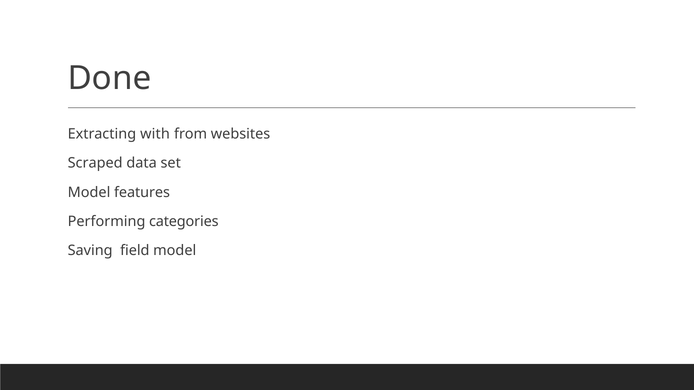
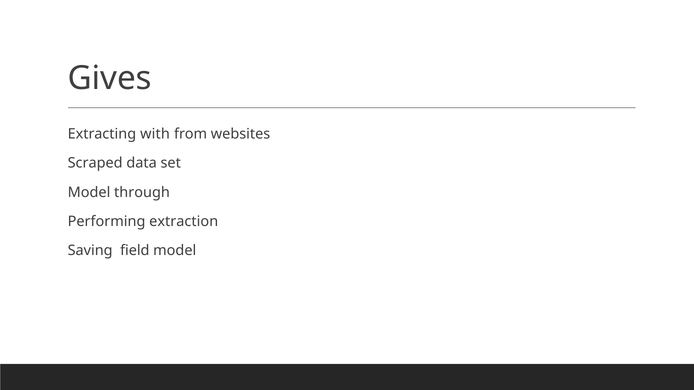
Done: Done -> Gives
features: features -> through
categories: categories -> extraction
